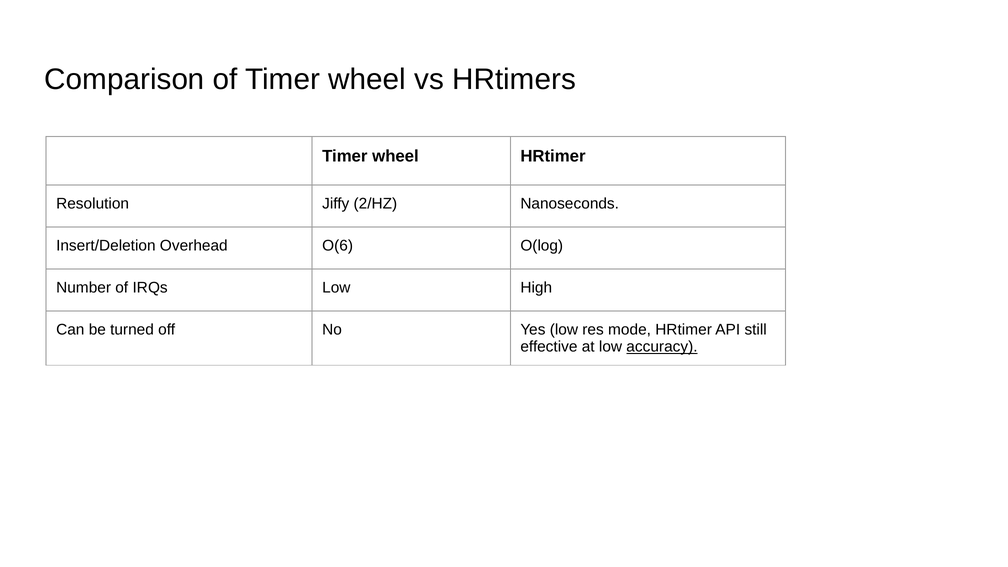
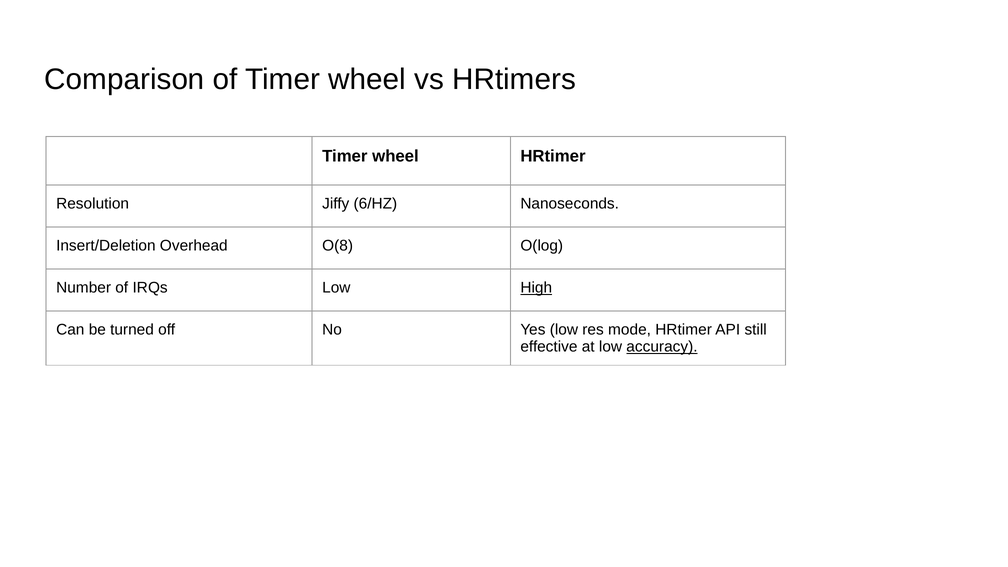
2/HZ: 2/HZ -> 6/HZ
O(6: O(6 -> O(8
High underline: none -> present
